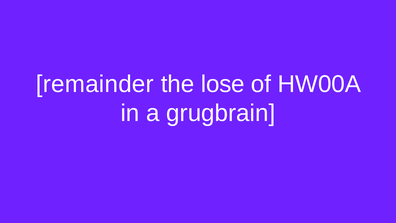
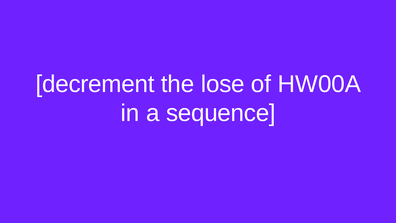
remainder: remainder -> decrement
grugbrain: grugbrain -> sequence
